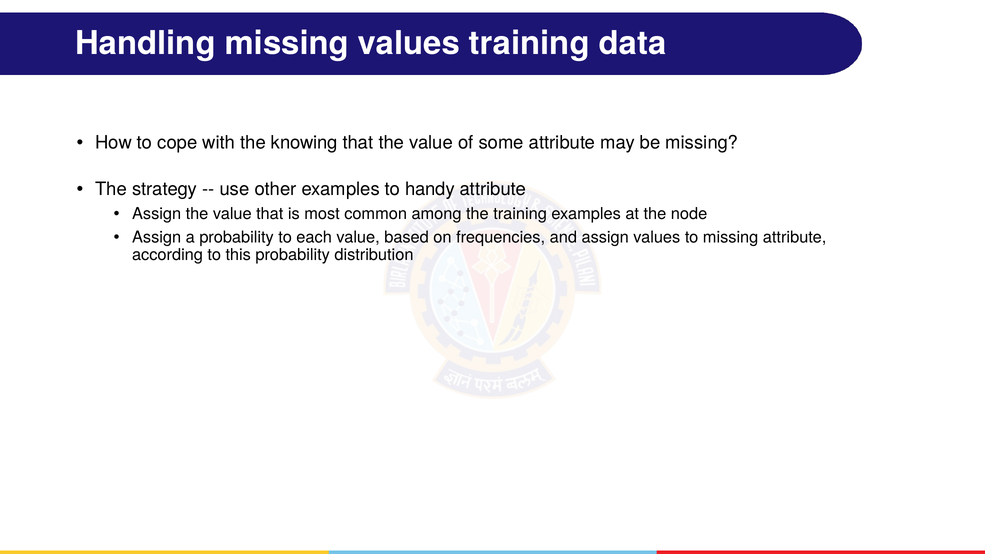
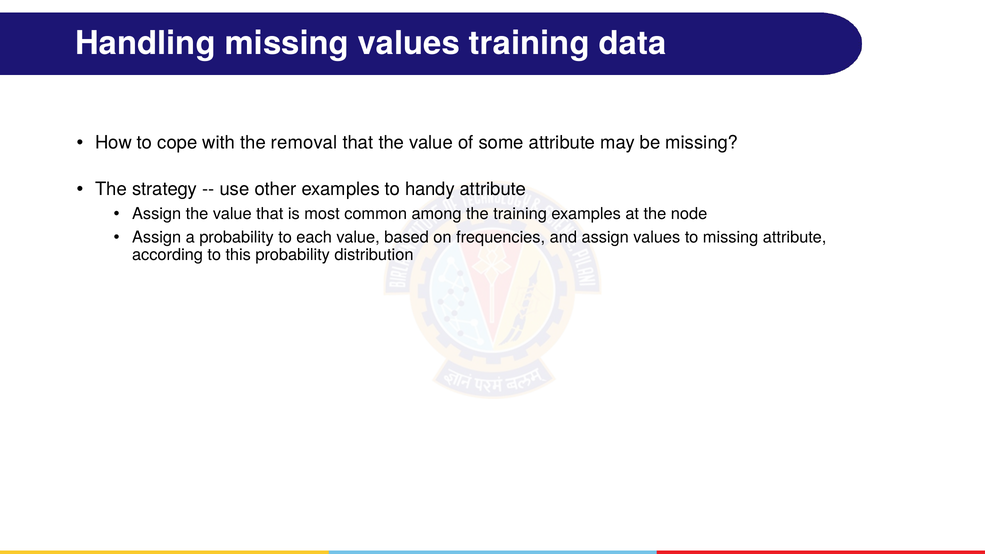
knowing: knowing -> removal
